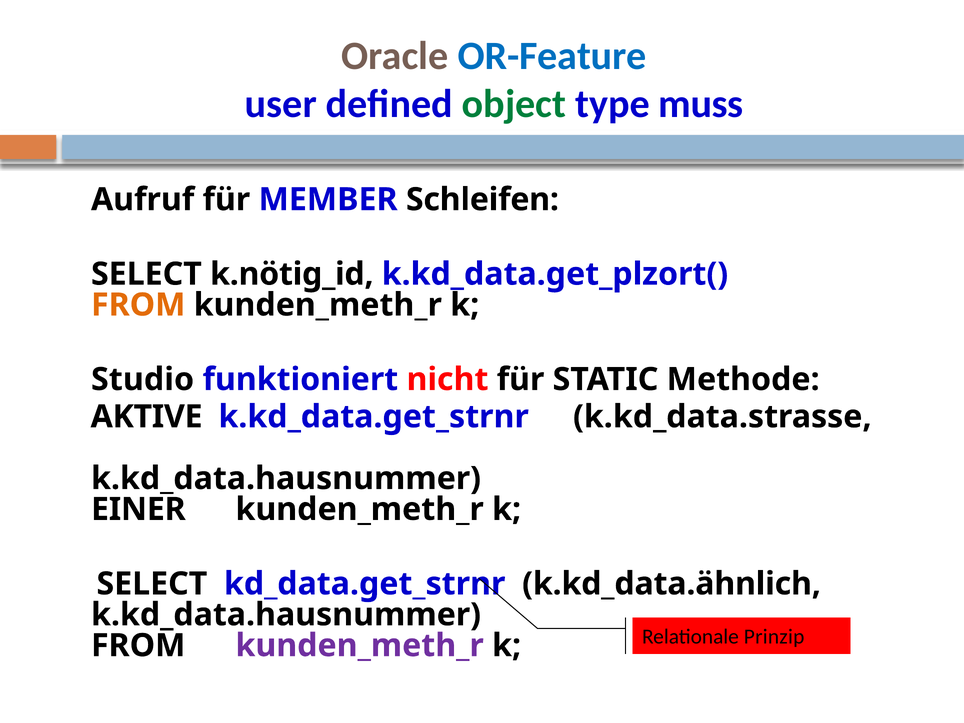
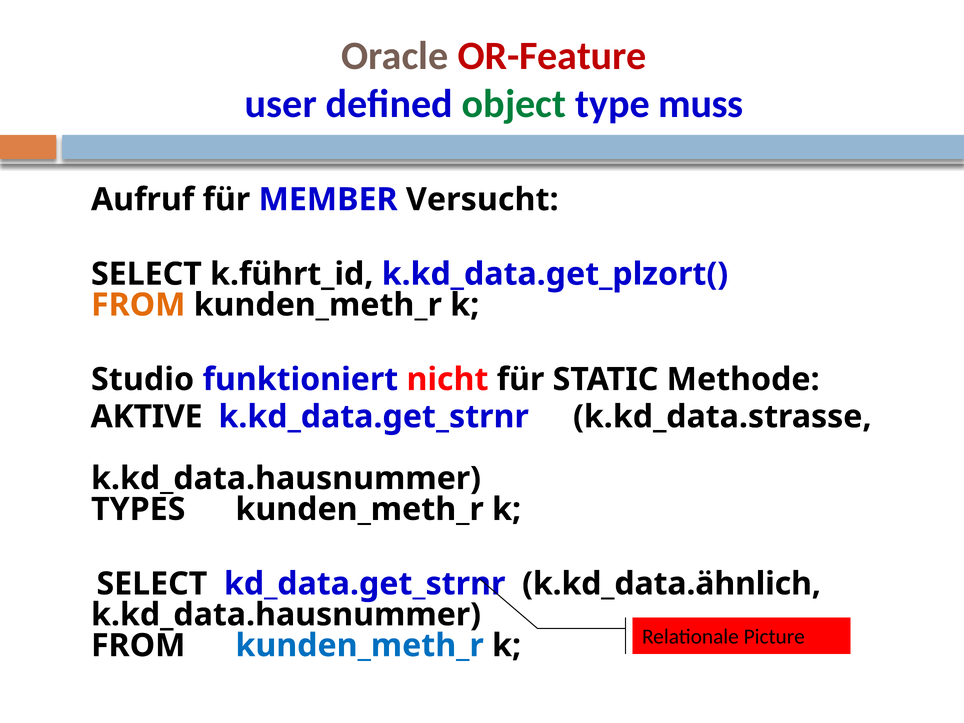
OR-Feature colour: blue -> red
Schleifen: Schleifen -> Versucht
k.nötig_id: k.nötig_id -> k.führt_id
EINER: EINER -> TYPES
Prinzip: Prinzip -> Picture
kunden_meth_r at (360, 646) colour: purple -> blue
